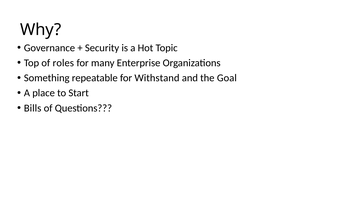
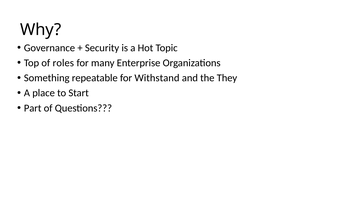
Goal: Goal -> They
Bills: Bills -> Part
